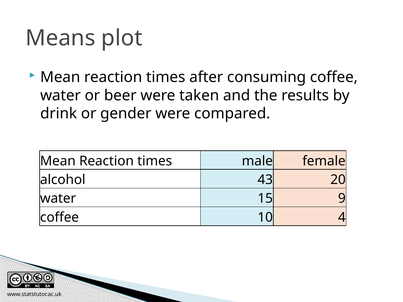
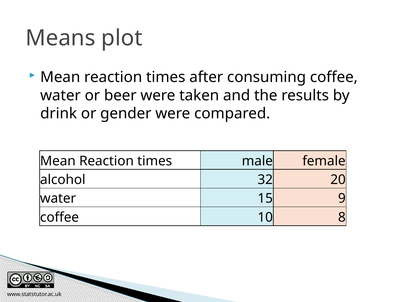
43: 43 -> 32
4: 4 -> 8
